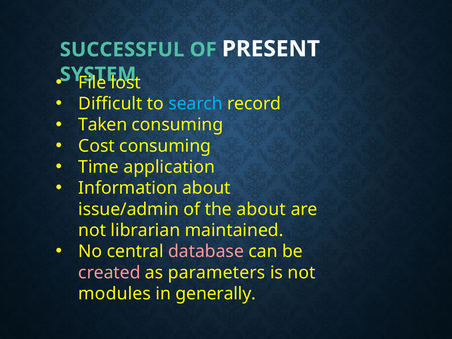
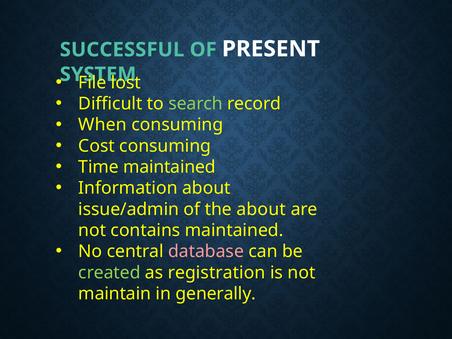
search colour: light blue -> light green
Taken: Taken -> When
Time application: application -> maintained
librarian: librarian -> contains
created colour: pink -> light green
parameters: parameters -> registration
modules: modules -> maintain
